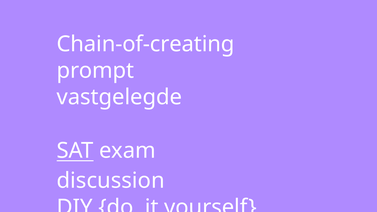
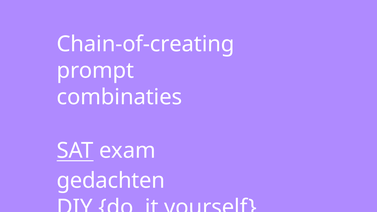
vastgelegde: vastgelegde -> combinaties
discussion: discussion -> gedachten
